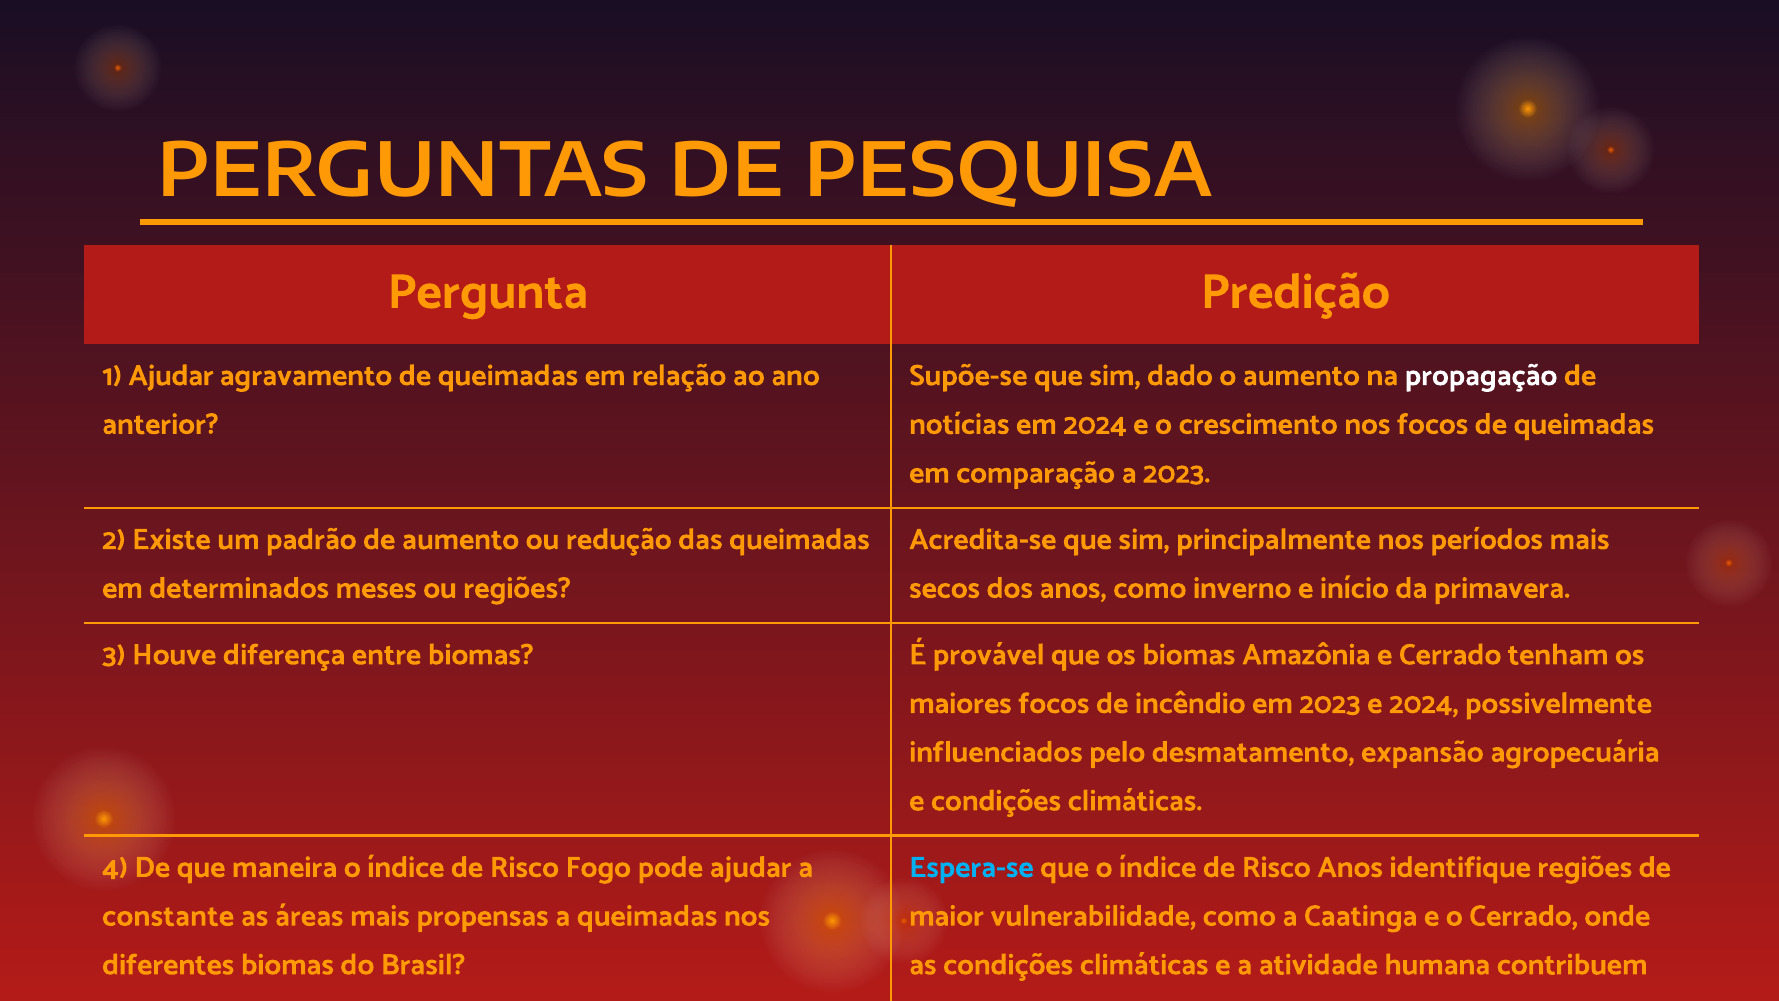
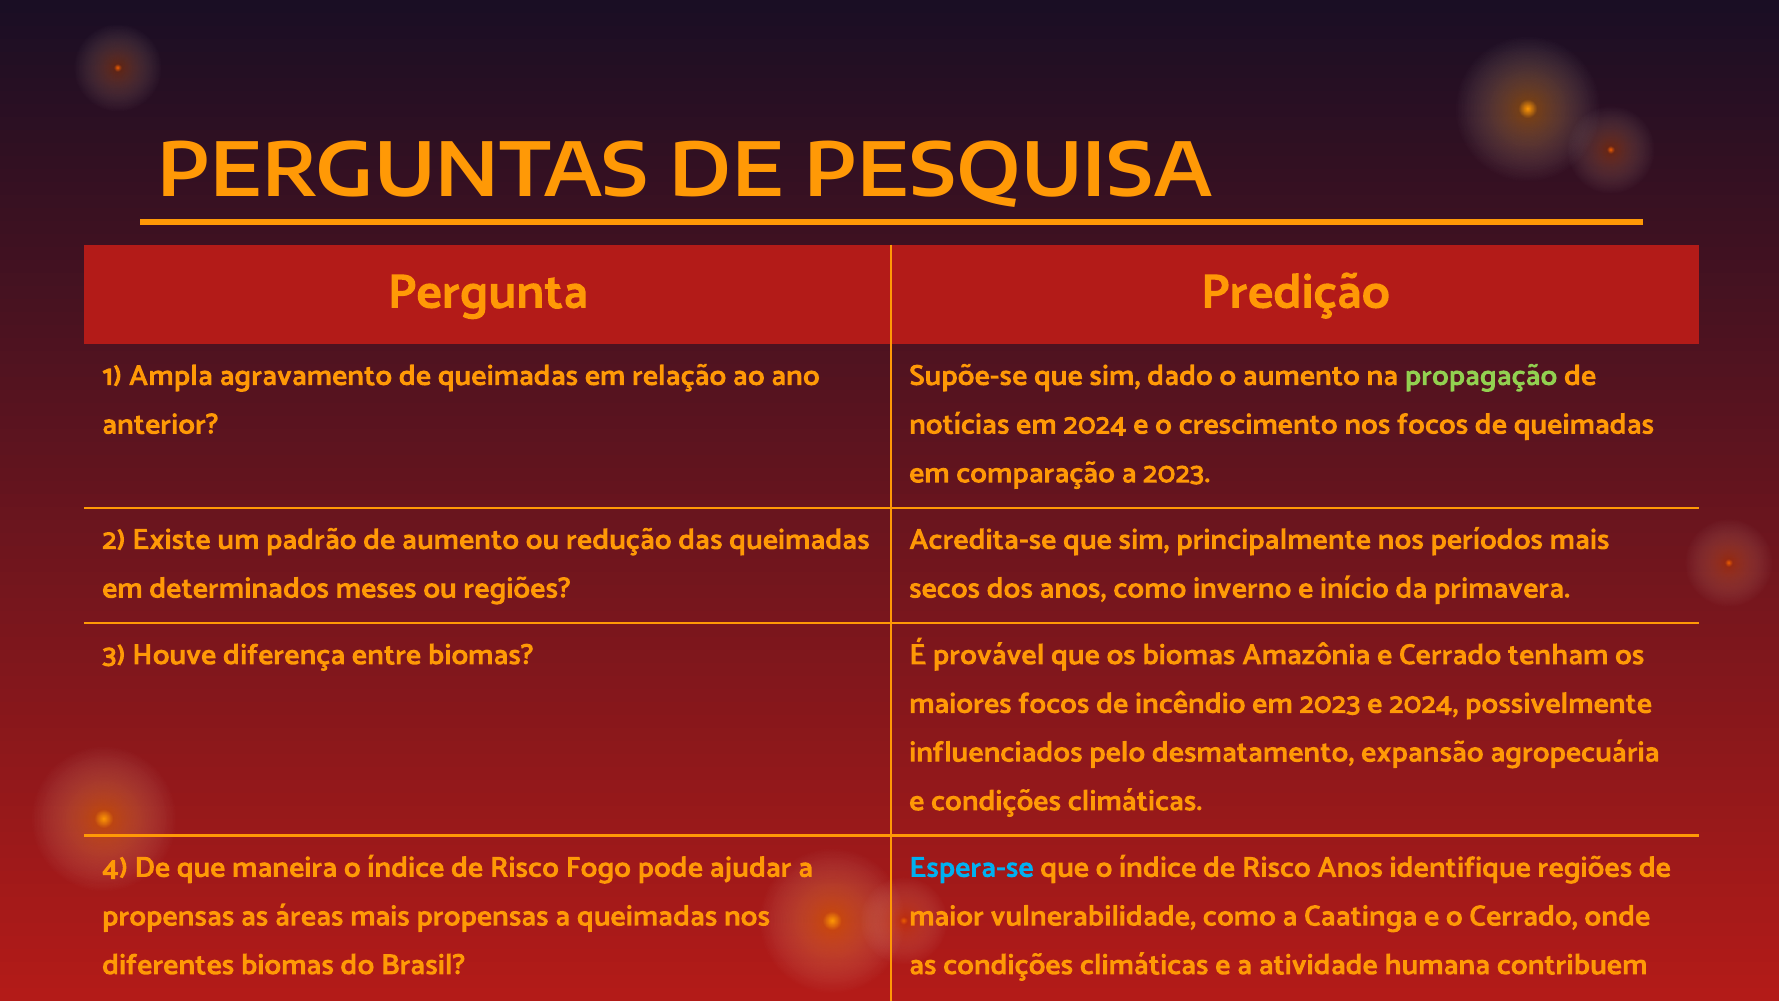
1 Ajudar: Ajudar -> Ampla
propagação colour: white -> light green
constante at (168, 916): constante -> propensas
